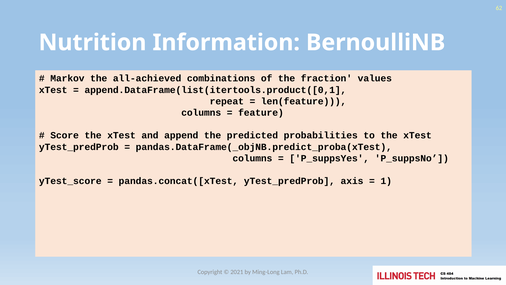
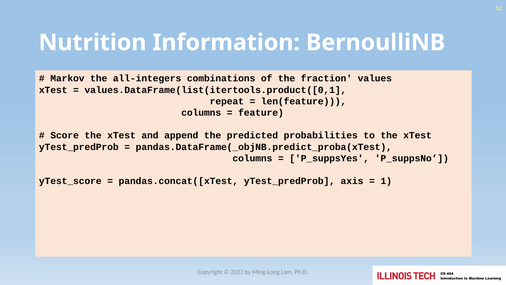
all-achieved: all-achieved -> all-integers
append.DataFrame(list(itertools.product([0,1: append.DataFrame(list(itertools.product([0,1 -> values.DataFrame(list(itertools.product([0,1
